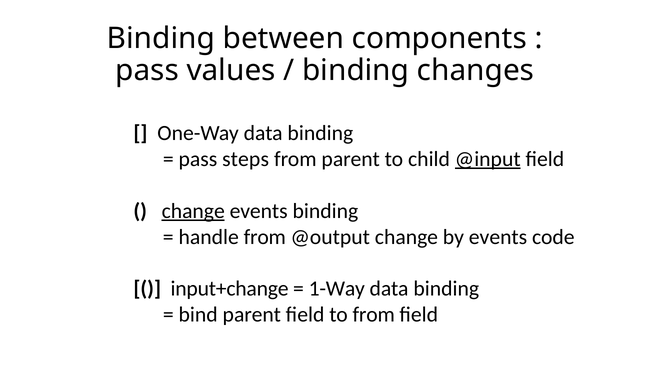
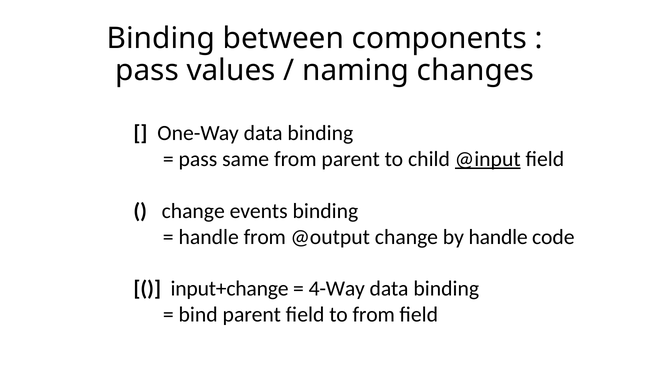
binding at (356, 71): binding -> naming
steps: steps -> same
change at (193, 211) underline: present -> none
by events: events -> handle
1-Way: 1-Way -> 4-Way
